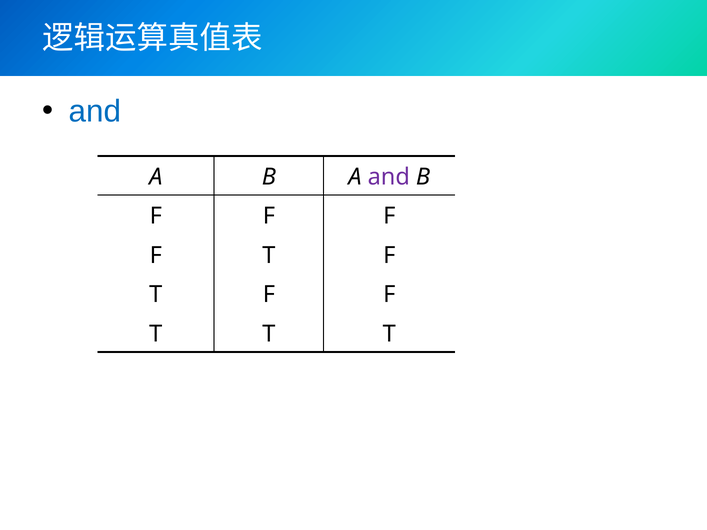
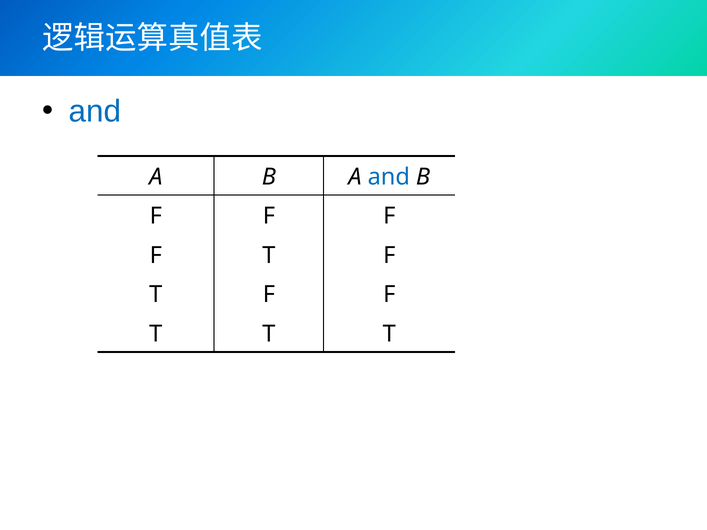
and at (389, 177) colour: purple -> blue
